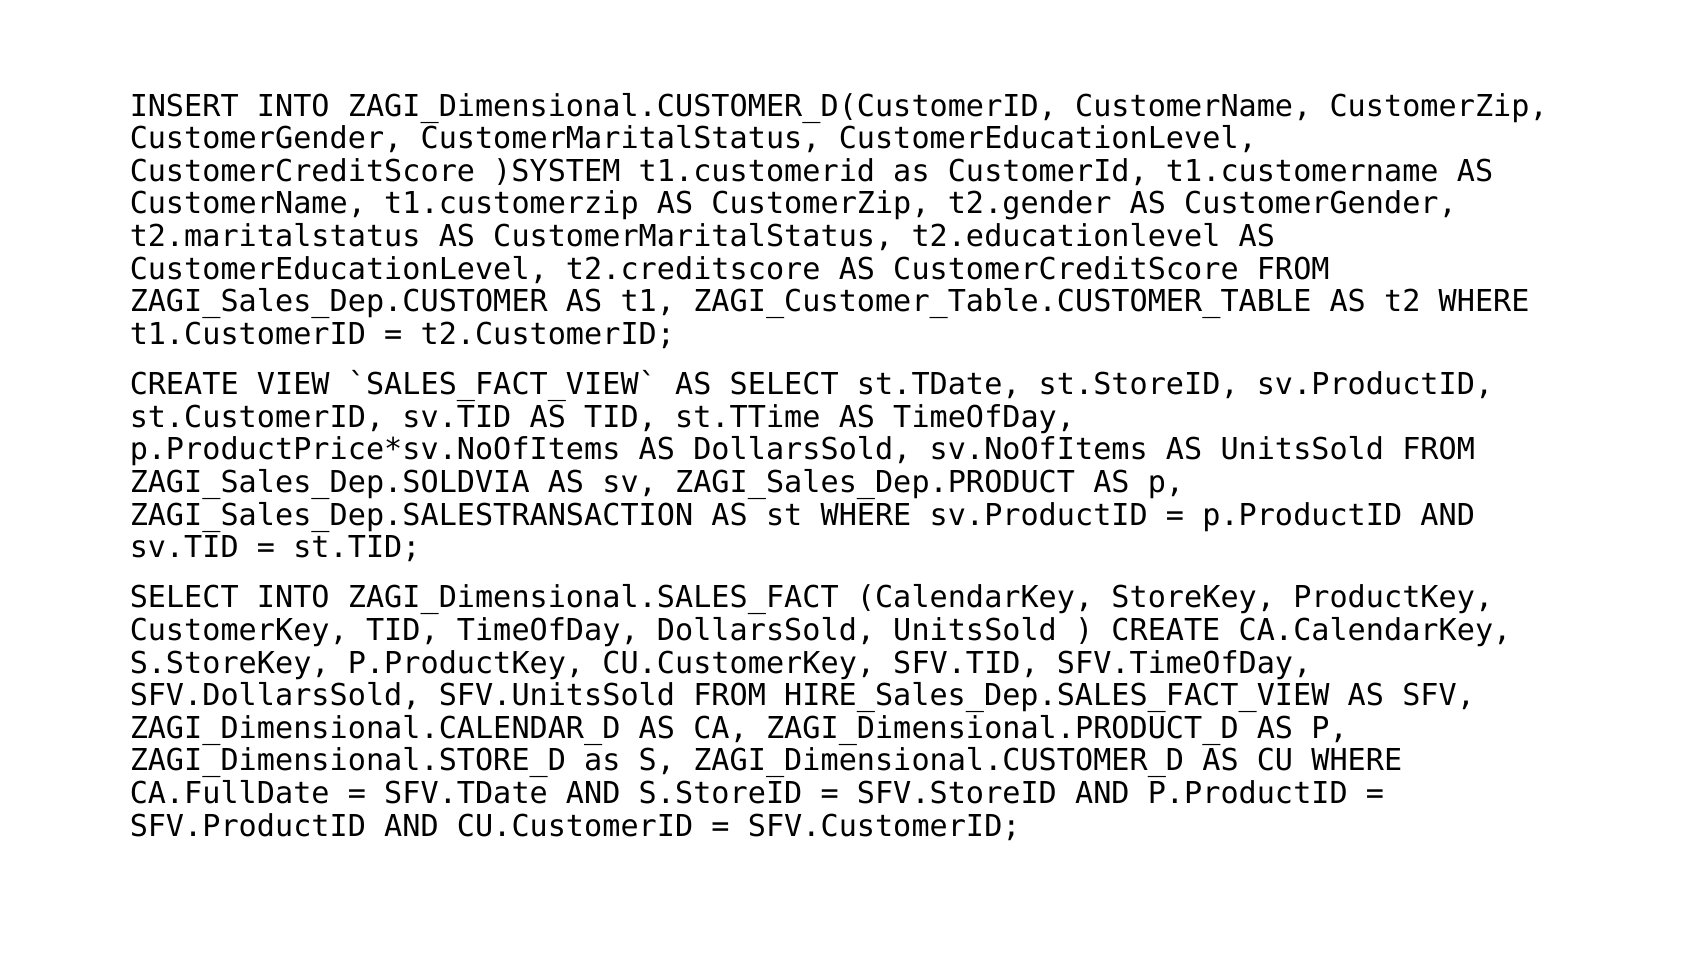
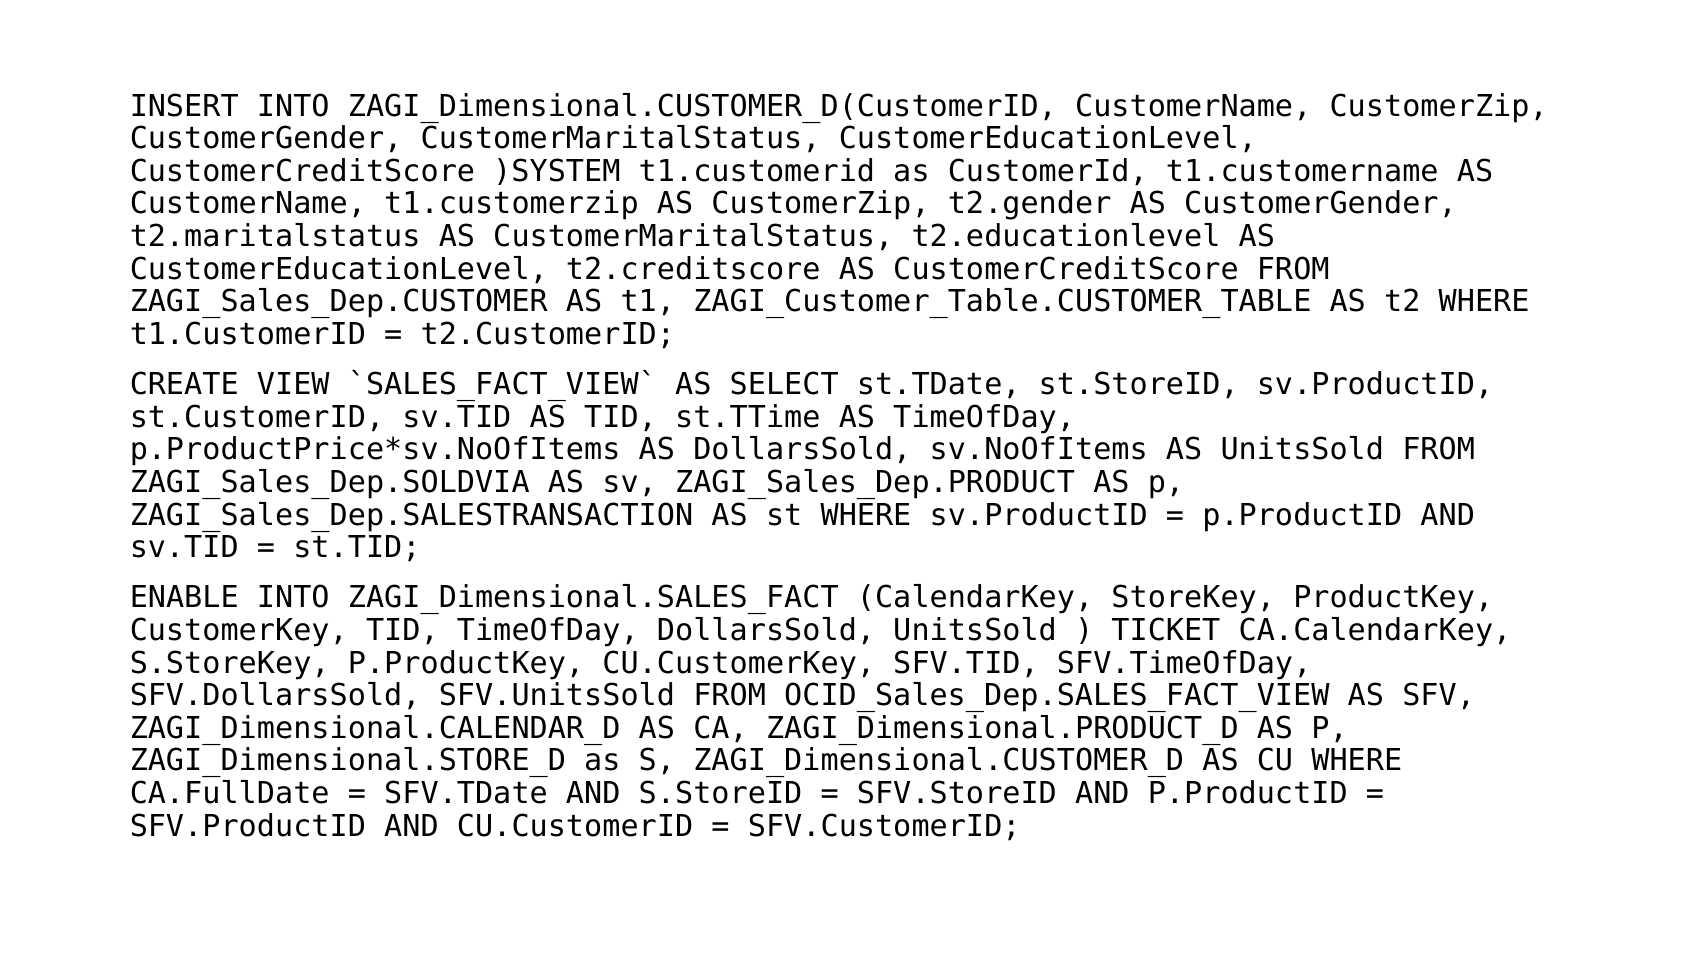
SELECT at (184, 598): SELECT -> ENABLE
CREATE at (1166, 630): CREATE -> TICKET
HIRE_Sales_Dep.SALES_FACT_VIEW: HIRE_Sales_Dep.SALES_FACT_VIEW -> OCID_Sales_Dep.SALES_FACT_VIEW
